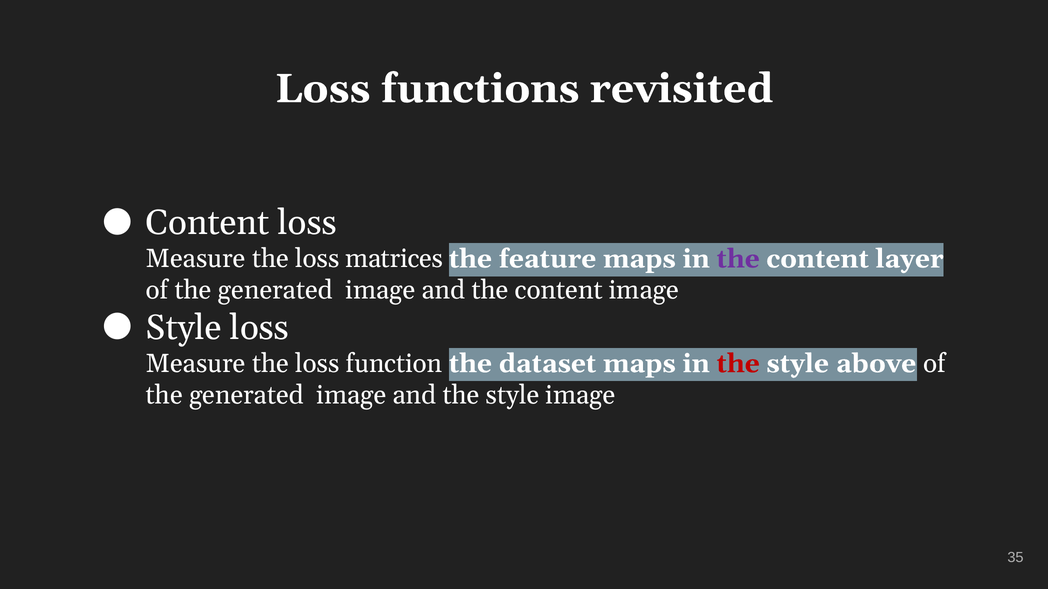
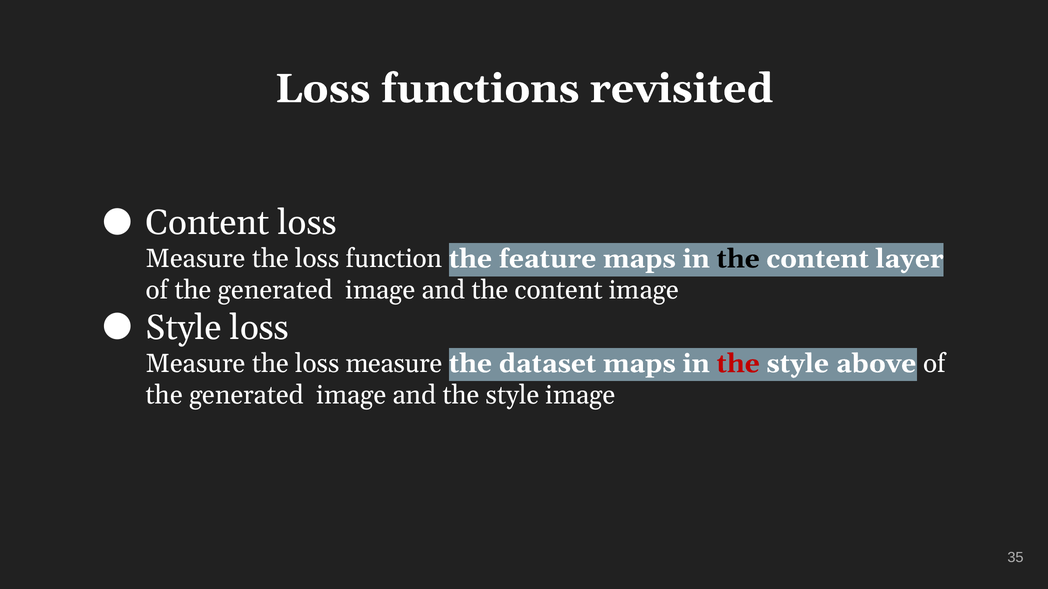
matrices: matrices -> function
the at (738, 259) colour: purple -> black
the loss function: function -> measure
